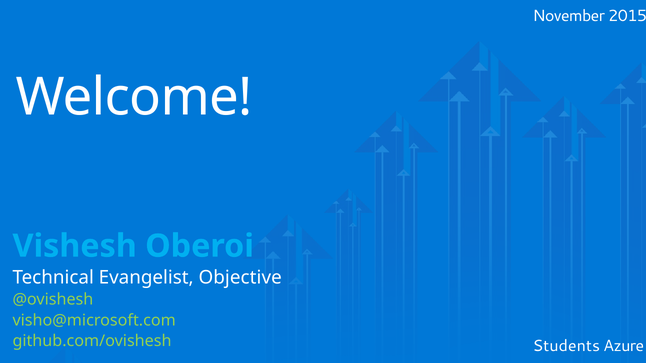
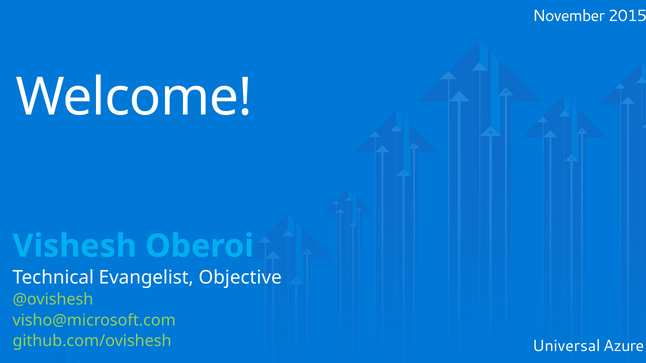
Students: Students -> Universal
